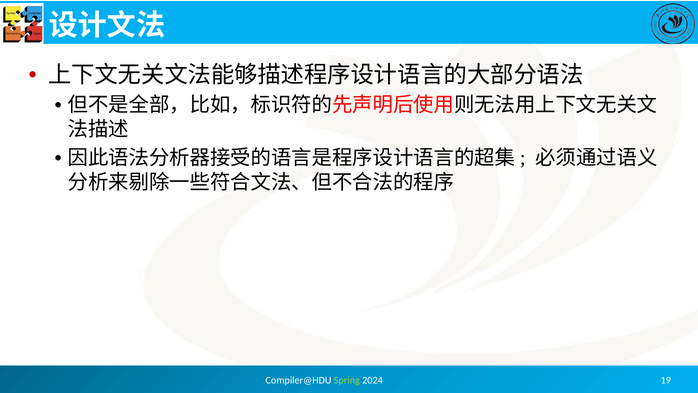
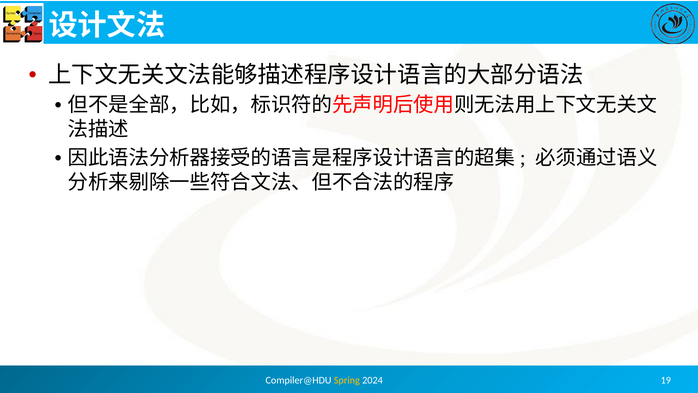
Spring colour: light green -> yellow
